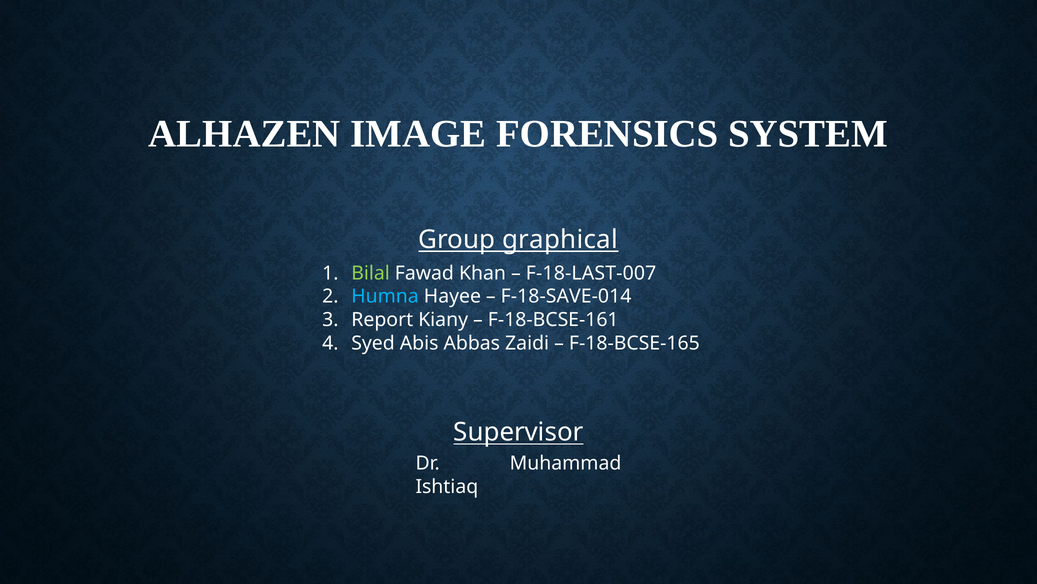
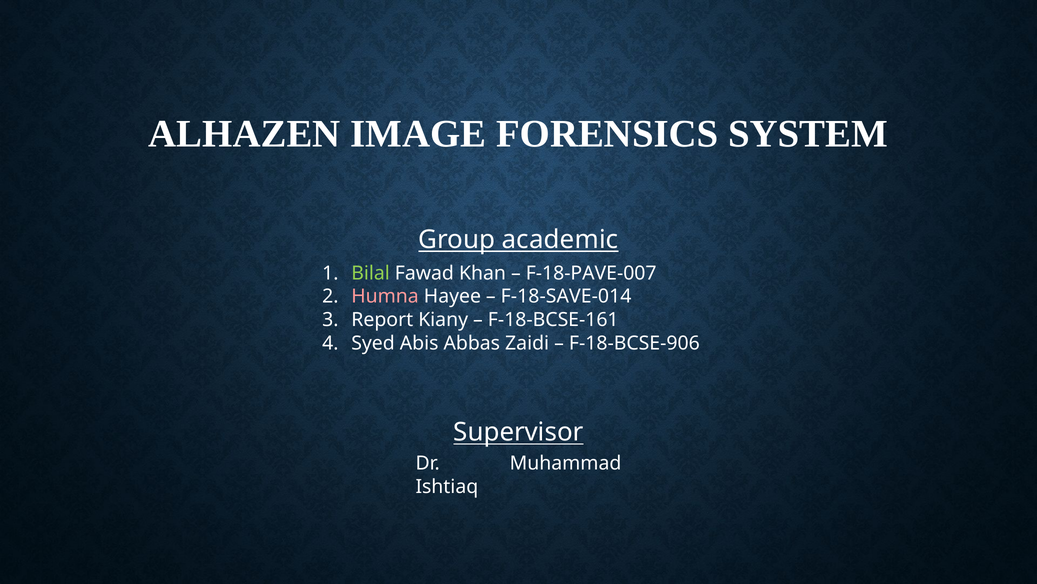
graphical: graphical -> academic
F-18-LAST-007: F-18-LAST-007 -> F-18-PAVE-007
Humna colour: light blue -> pink
F-18-BCSE-165: F-18-BCSE-165 -> F-18-BCSE-906
